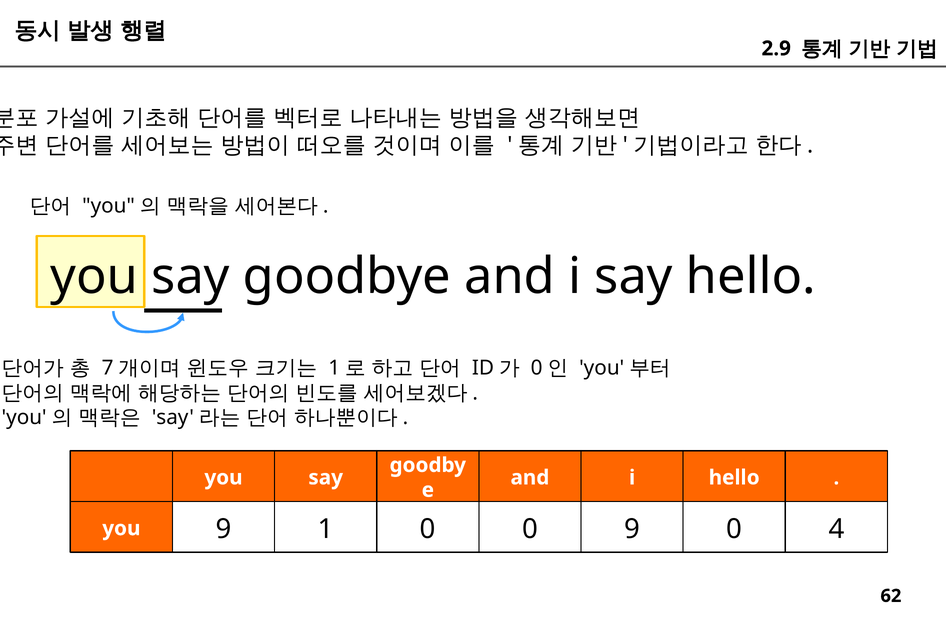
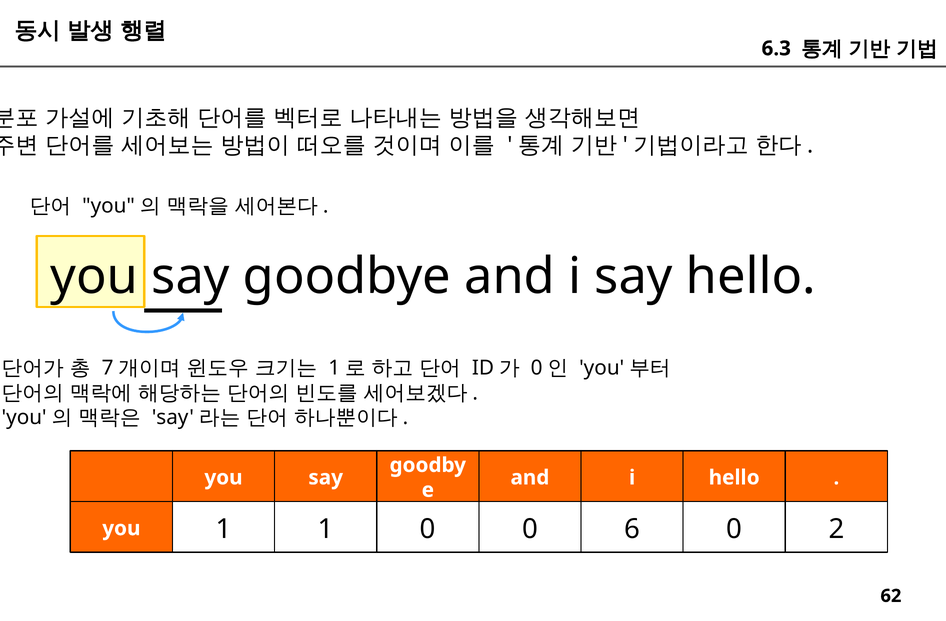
2.9: 2.9 -> 6.3
you 9: 9 -> 1
0 9: 9 -> 6
4: 4 -> 2
